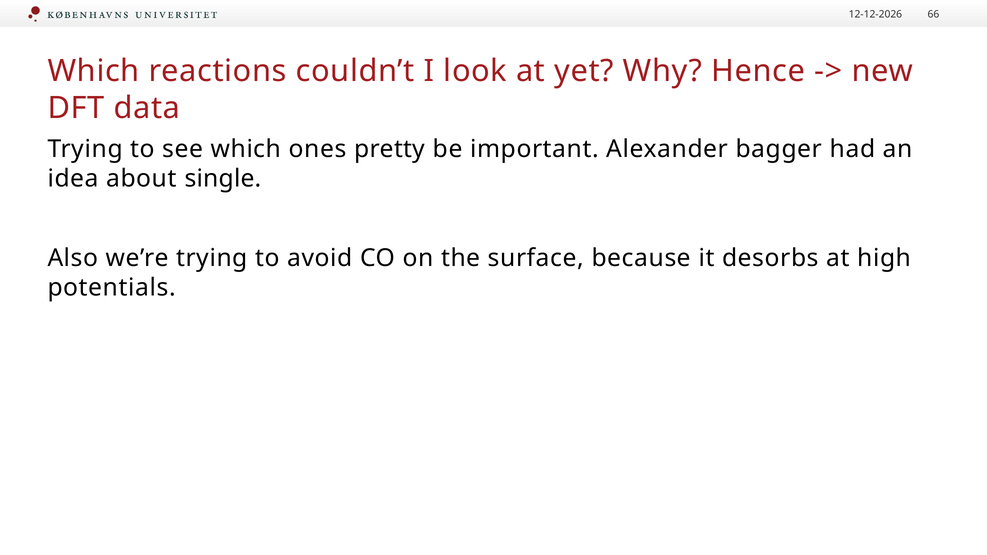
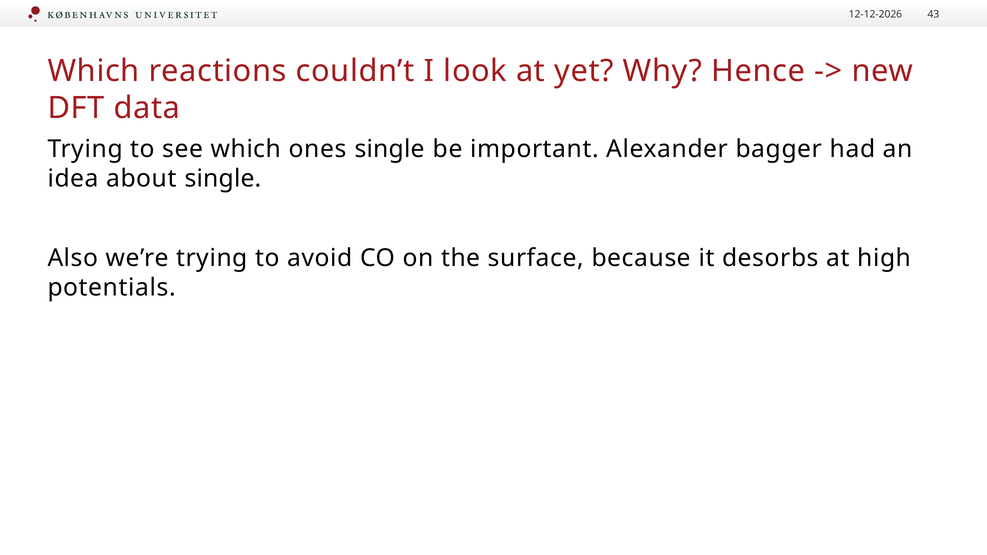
66: 66 -> 43
ones pretty: pretty -> single
